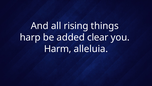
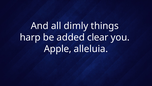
rising: rising -> dimly
Harm: Harm -> Apple
